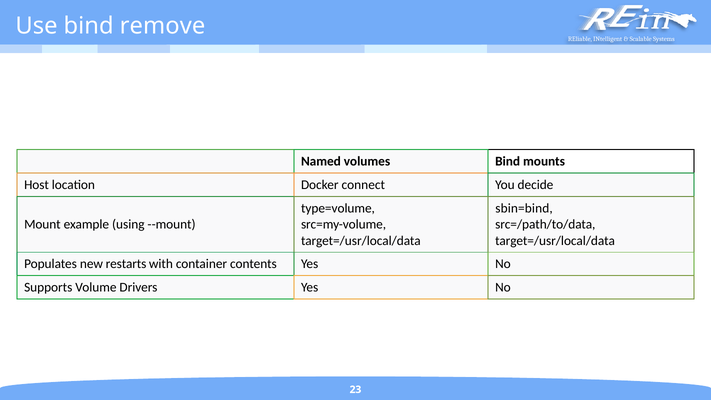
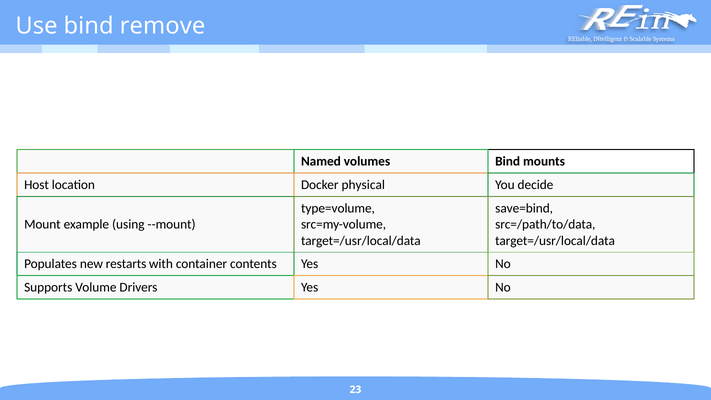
connect: connect -> physical
sbin=bind: sbin=bind -> save=bind
